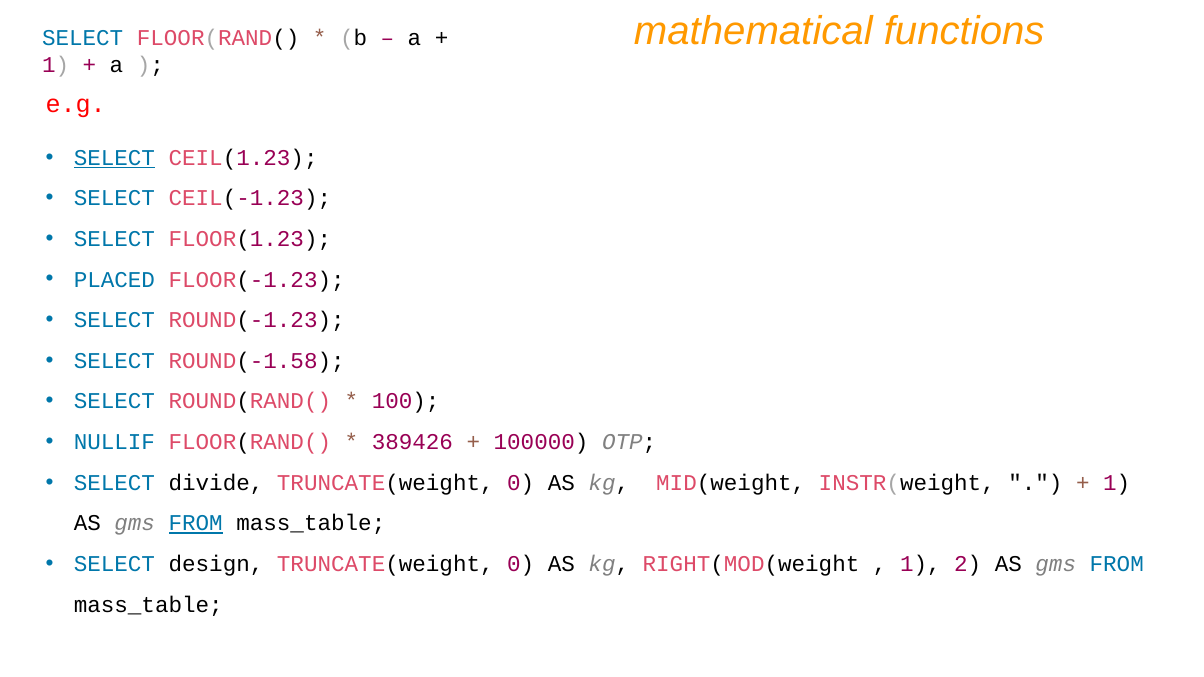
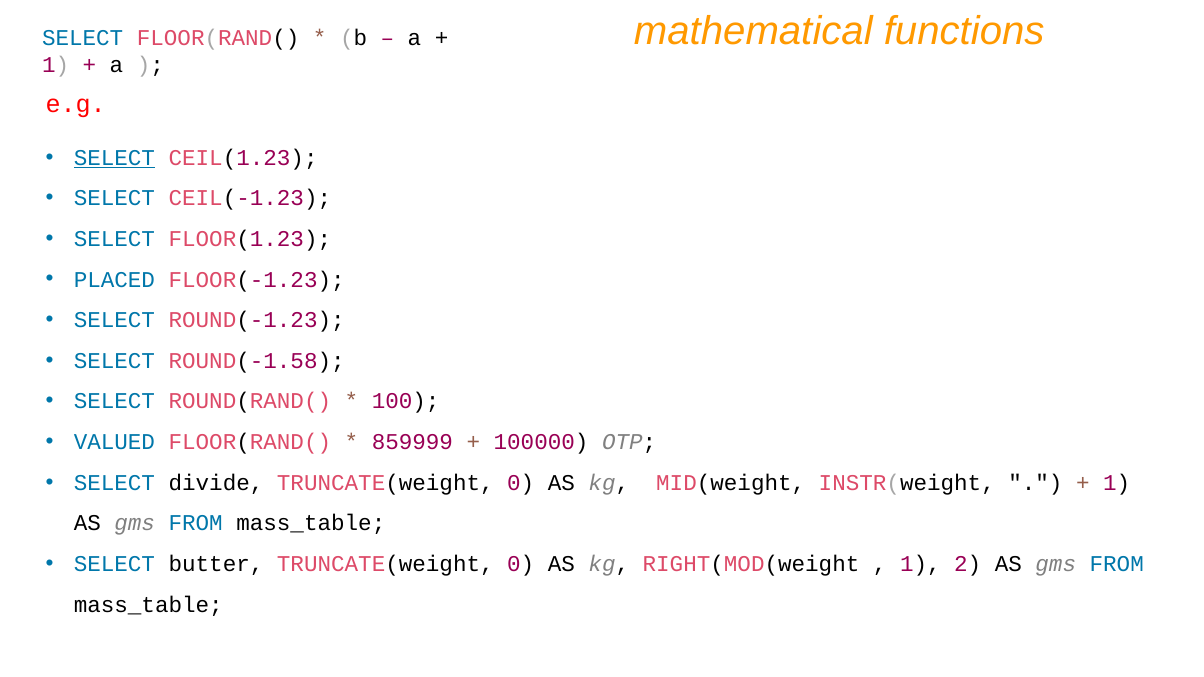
NULLIF: NULLIF -> VALUED
389426: 389426 -> 859999
FROM at (196, 524) underline: present -> none
design: design -> butter
